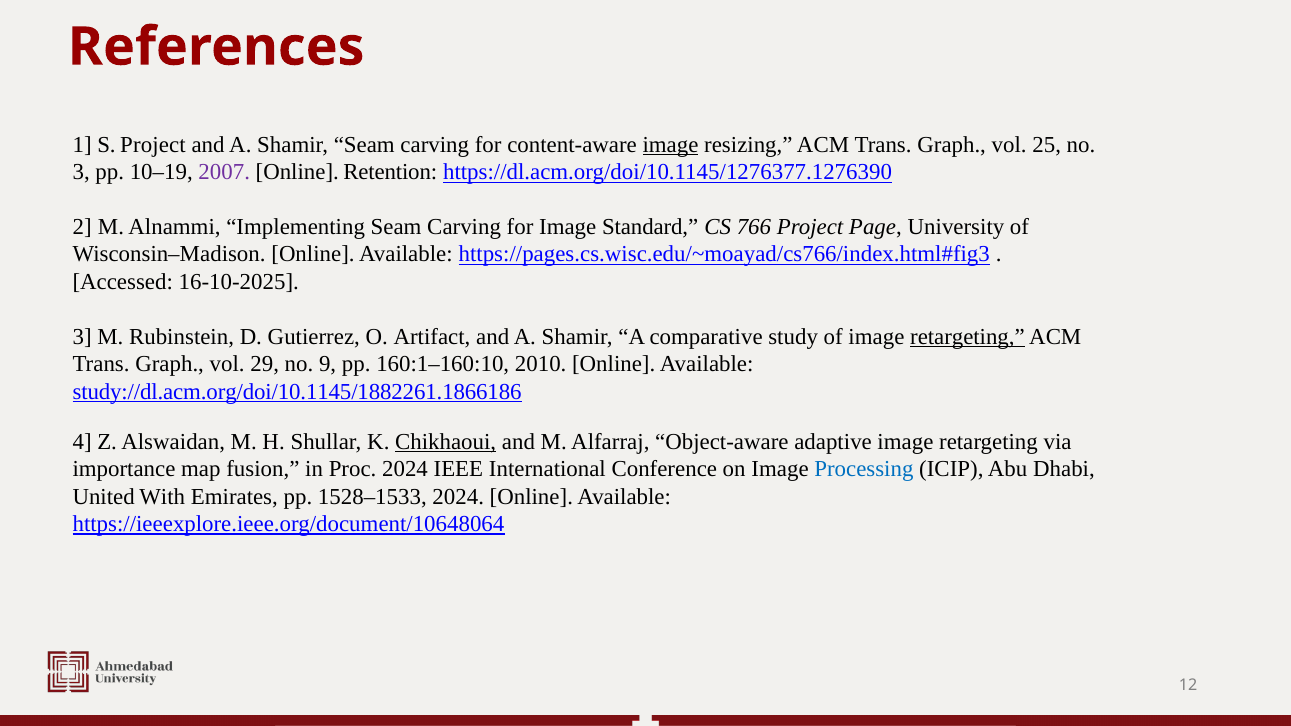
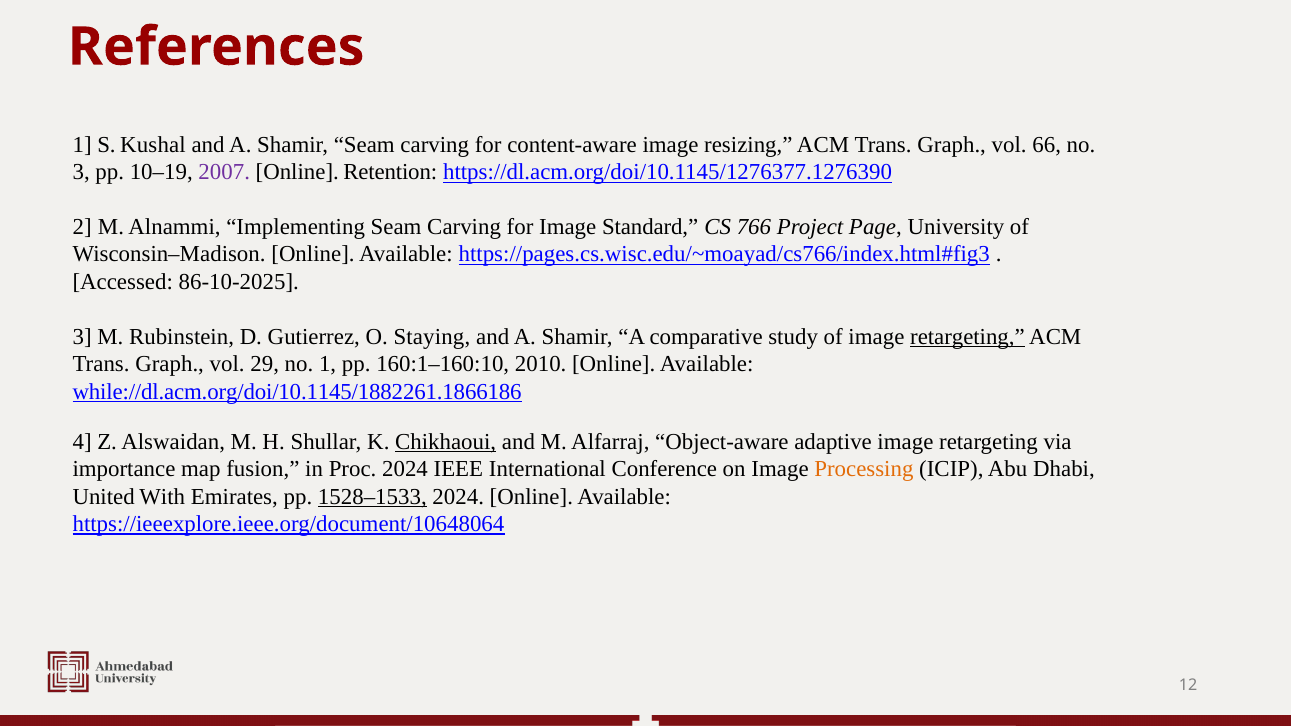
S Project: Project -> Kushal
image at (670, 145) underline: present -> none
25: 25 -> 66
16-10-2025: 16-10-2025 -> 86-10-2025
Artifact: Artifact -> Staying
no 9: 9 -> 1
study://dl.acm.org/doi/10.1145/1882261.1866186: study://dl.acm.org/doi/10.1145/1882261.1866186 -> while://dl.acm.org/doi/10.1145/1882261.1866186
Processing colour: blue -> orange
1528–1533 underline: none -> present
